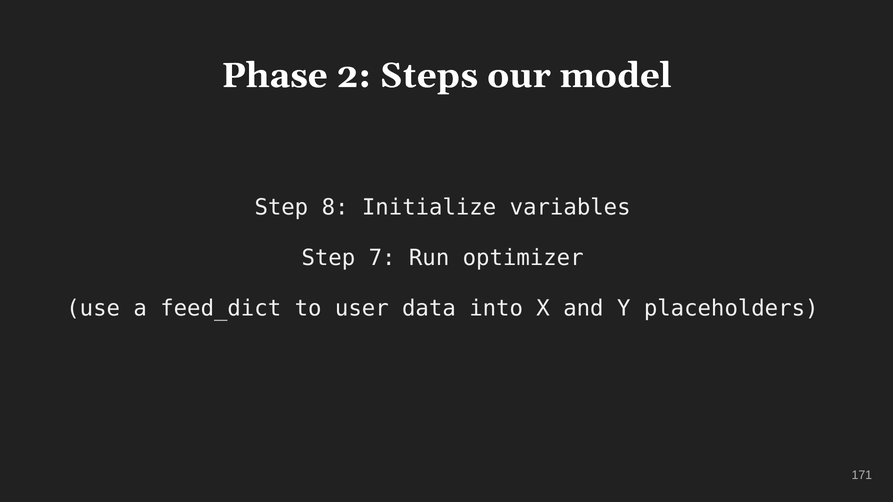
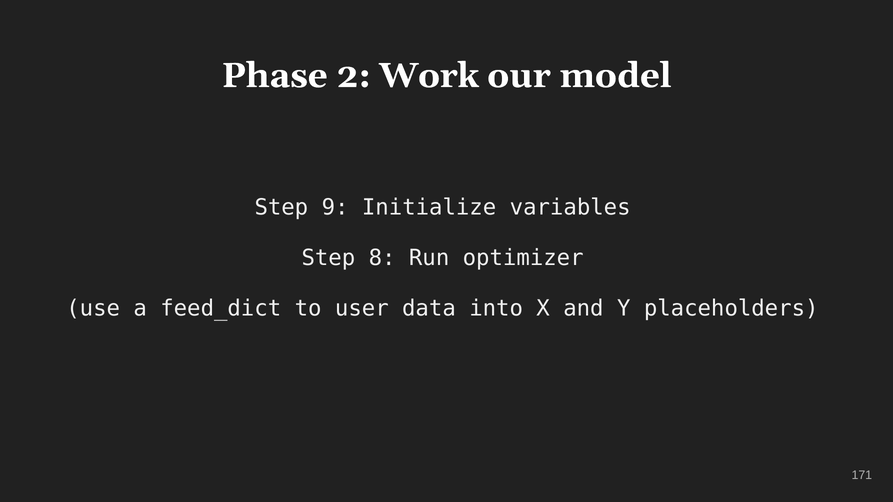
Steps: Steps -> Work
8: 8 -> 9
7: 7 -> 8
